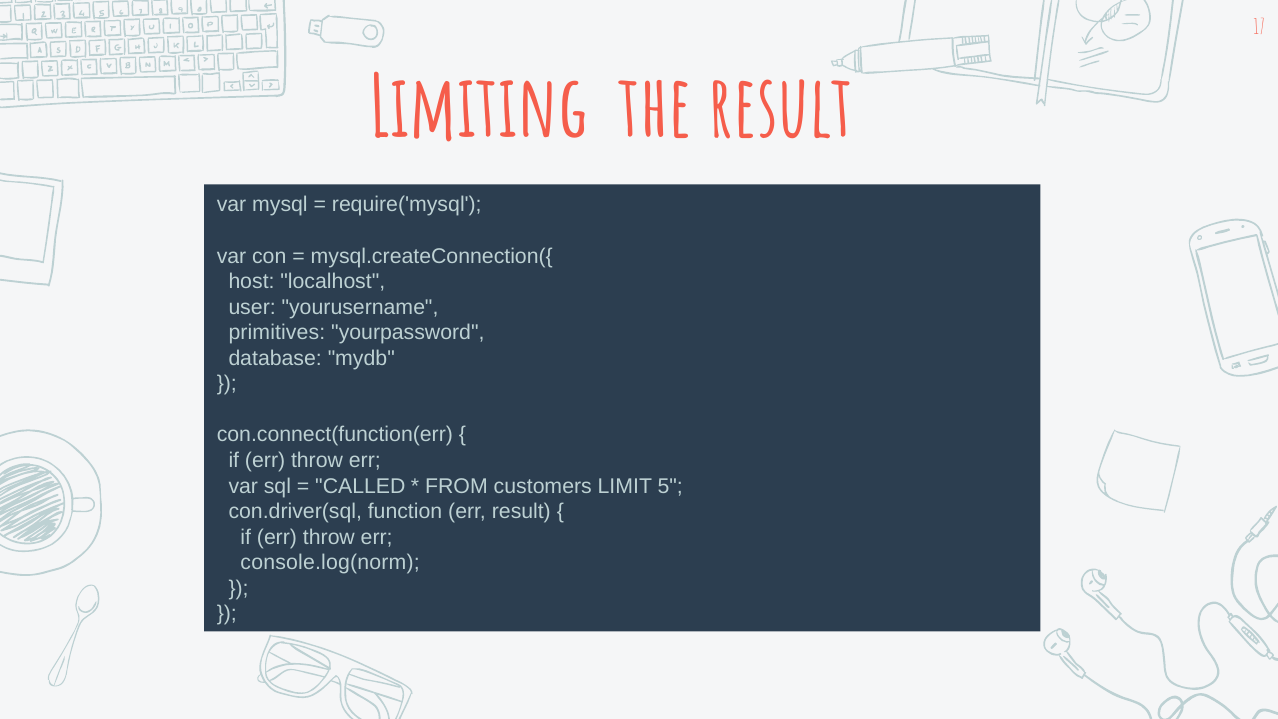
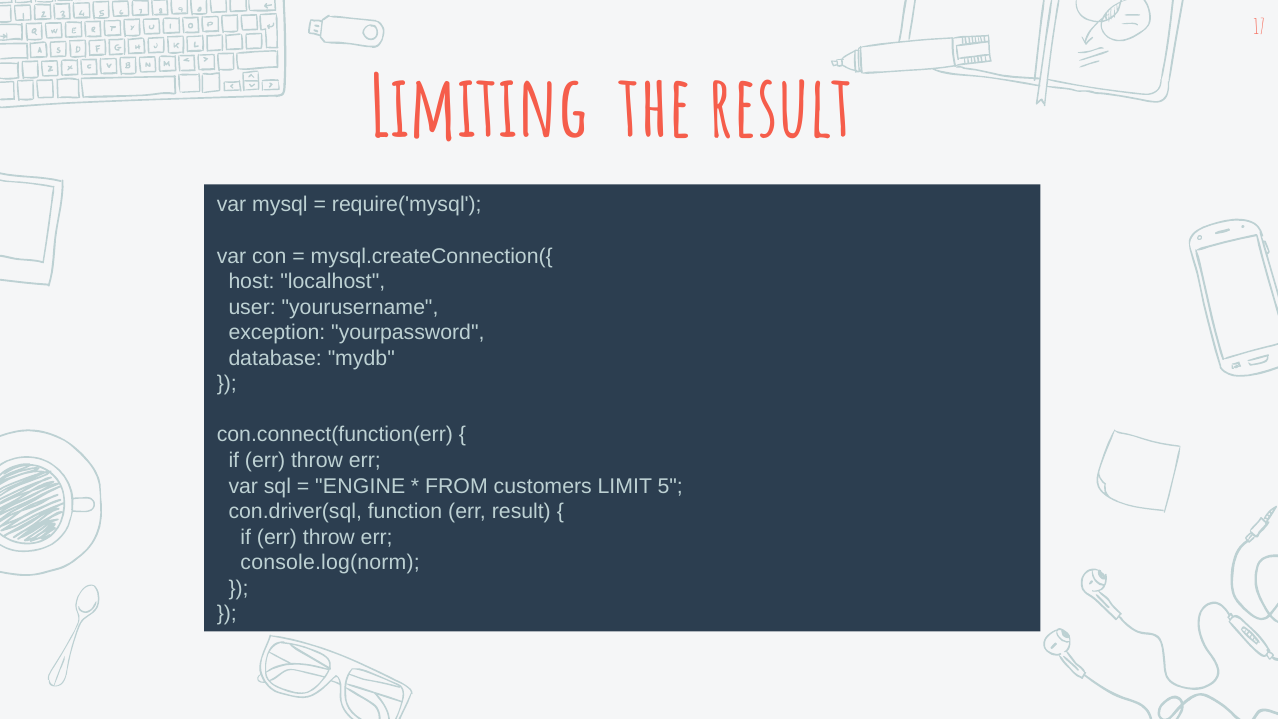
primitives: primitives -> exception
CALLED: CALLED -> ENGINE
